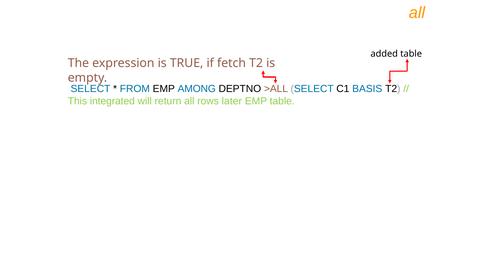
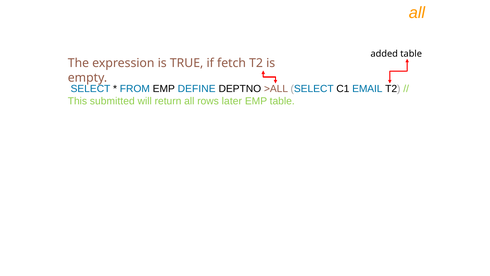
AMONG: AMONG -> DEFINE
BASIS: BASIS -> EMAIL
integrated: integrated -> submitted
